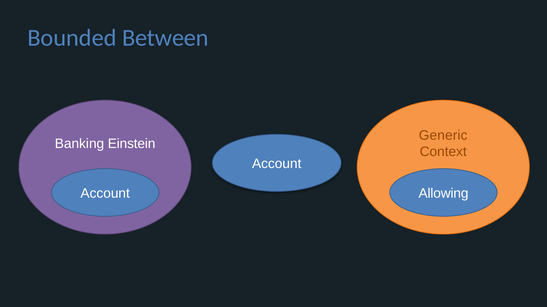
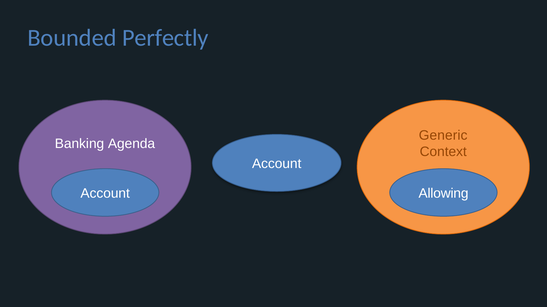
Between: Between -> Perfectly
Einstein: Einstein -> Agenda
